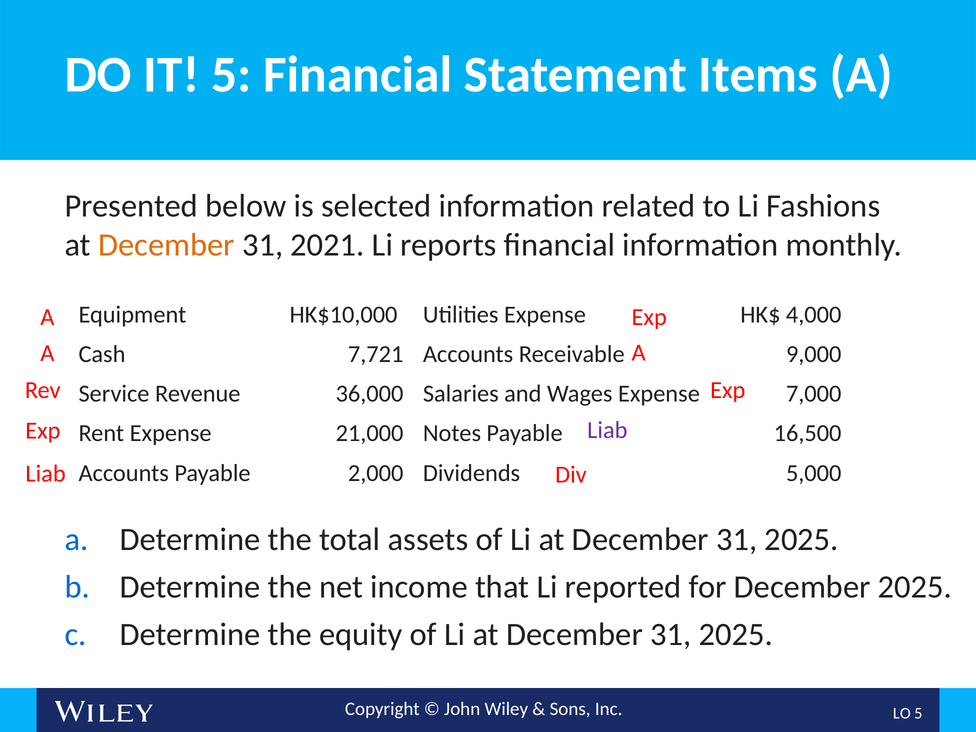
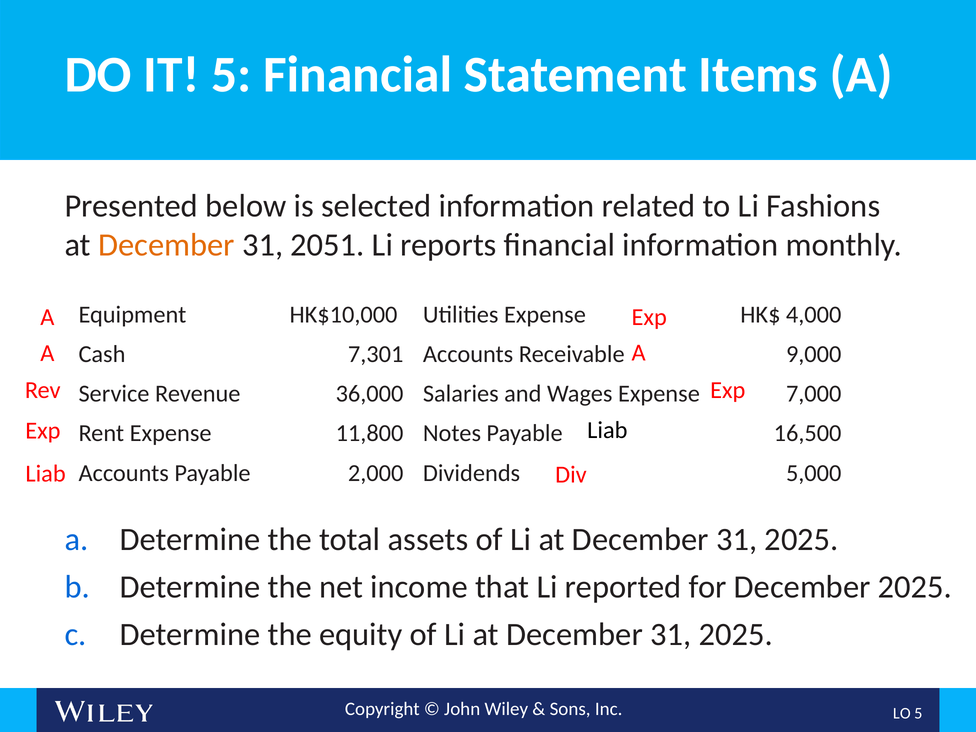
2021: 2021 -> 2051
7,721: 7,721 -> 7,301
Liab at (607, 430) colour: purple -> black
21,000: 21,000 -> 11,800
